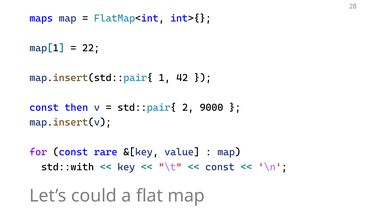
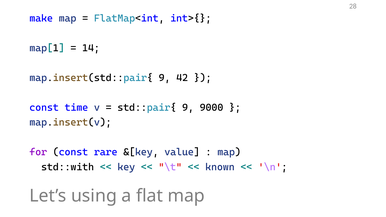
maps: maps -> make
22: 22 -> 14
map.insert(std::pair{ 1: 1 -> 9
then: then -> time
std::pair{ 2: 2 -> 9
const at (220, 167): const -> known
could: could -> using
